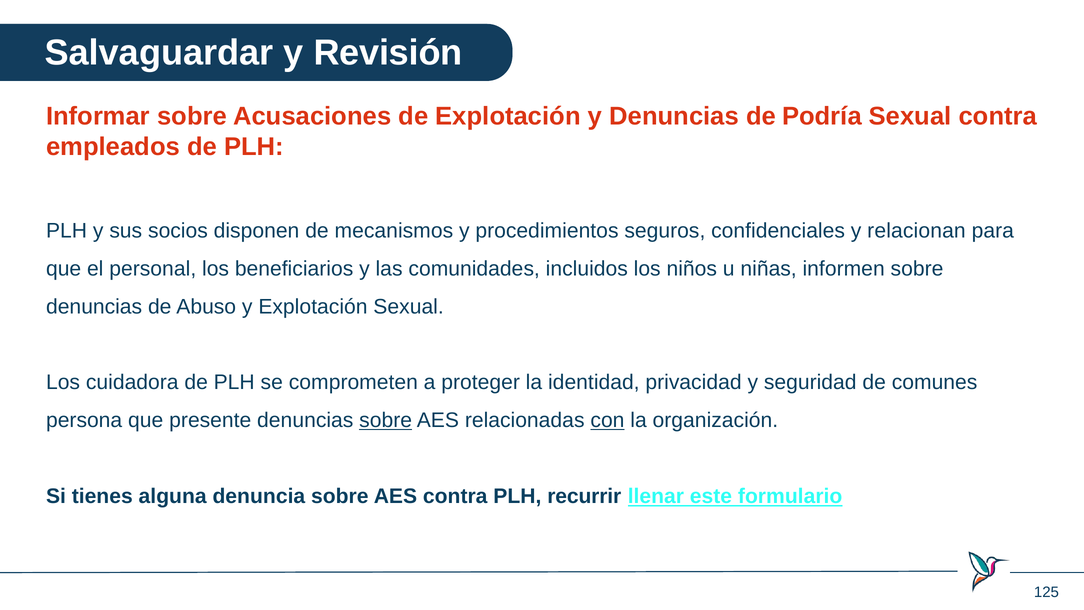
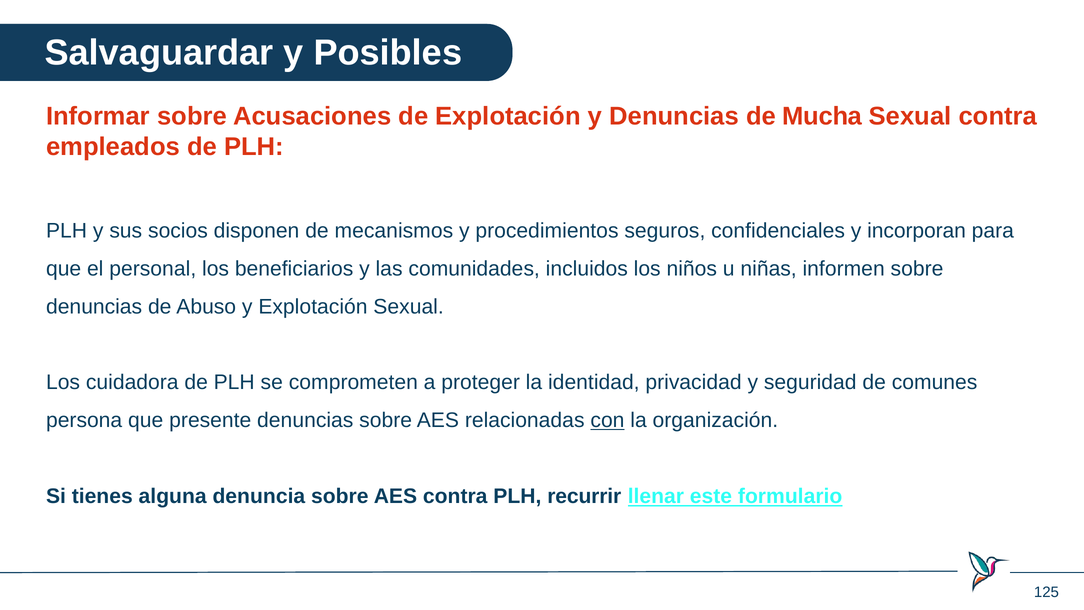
Revisión: Revisión -> Posibles
Podría: Podría -> Mucha
relacionan: relacionan -> incorporan
sobre at (386, 420) underline: present -> none
